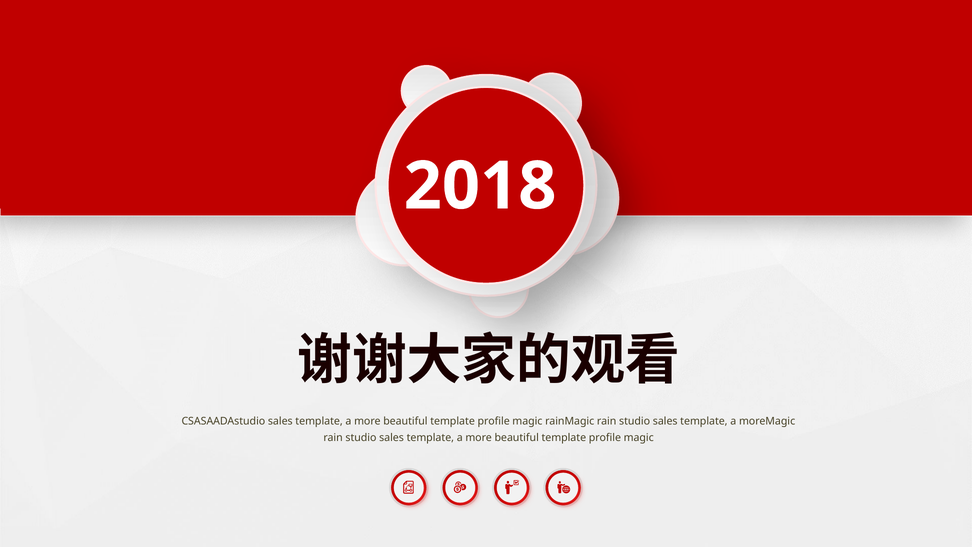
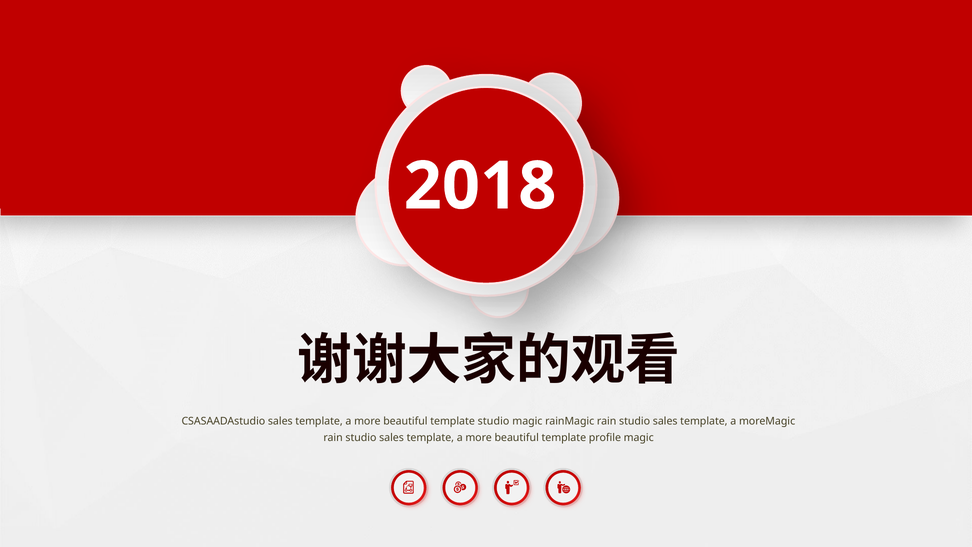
profile at (494, 421): profile -> studio
